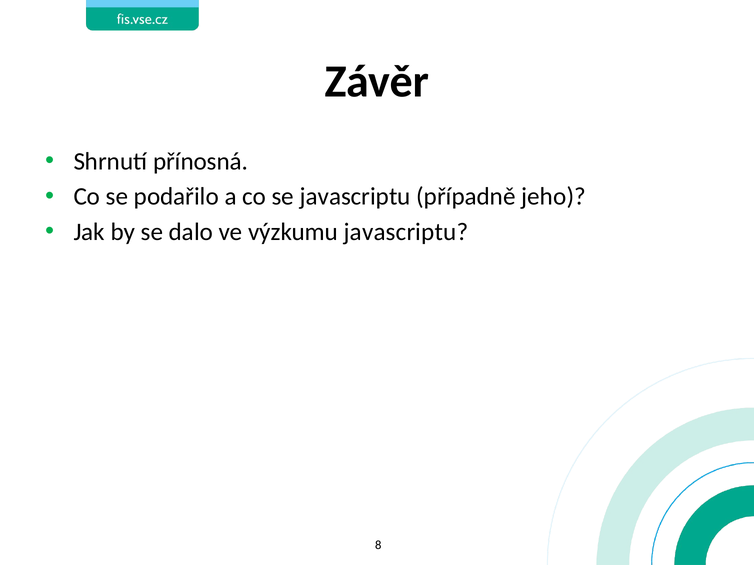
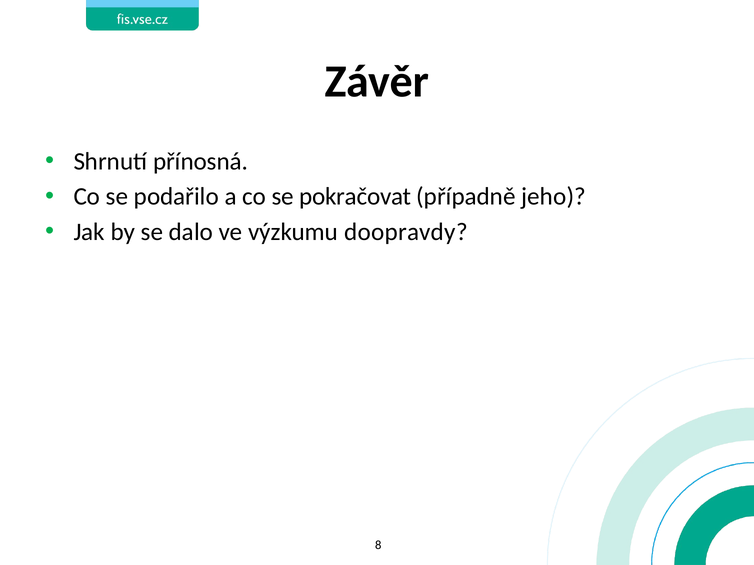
se javascriptu: javascriptu -> pokračovat
výzkumu javascriptu: javascriptu -> doopravdy
